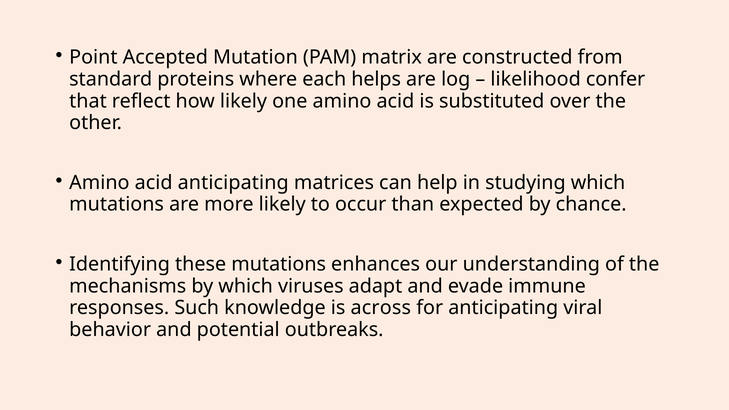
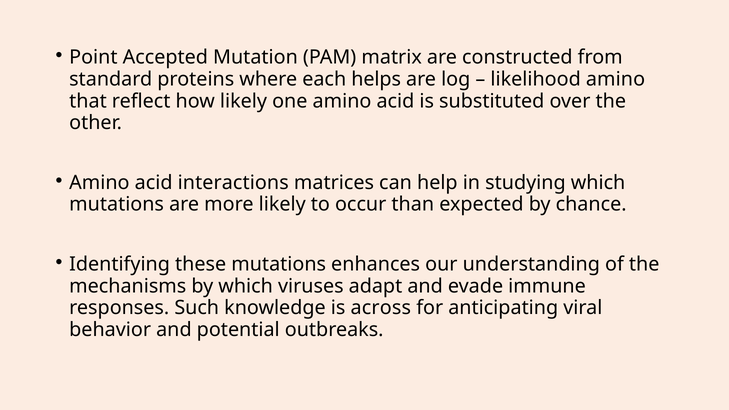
likelihood confer: confer -> amino
acid anticipating: anticipating -> interactions
